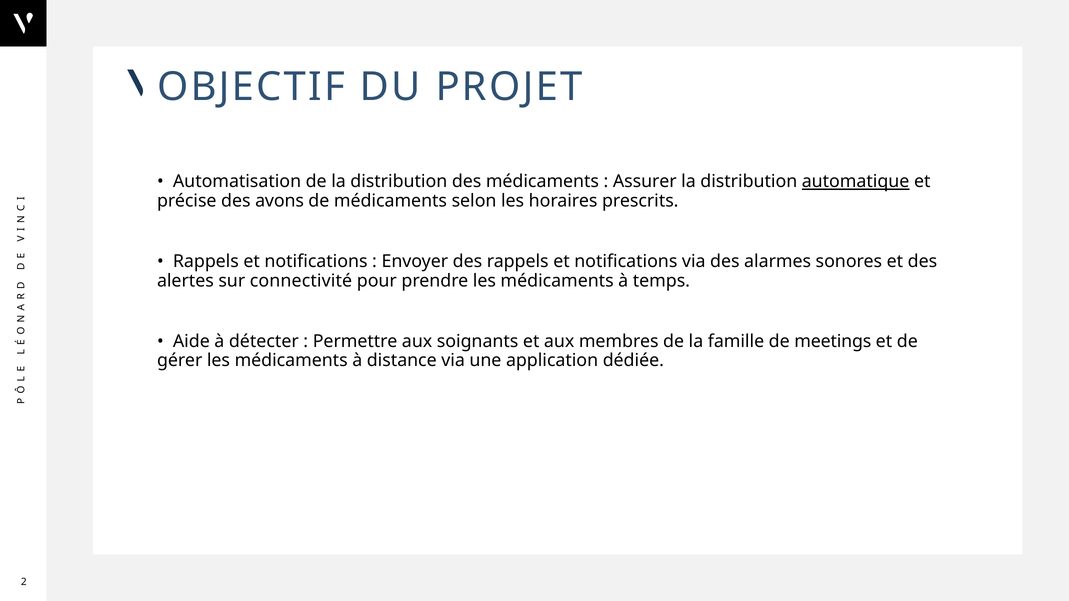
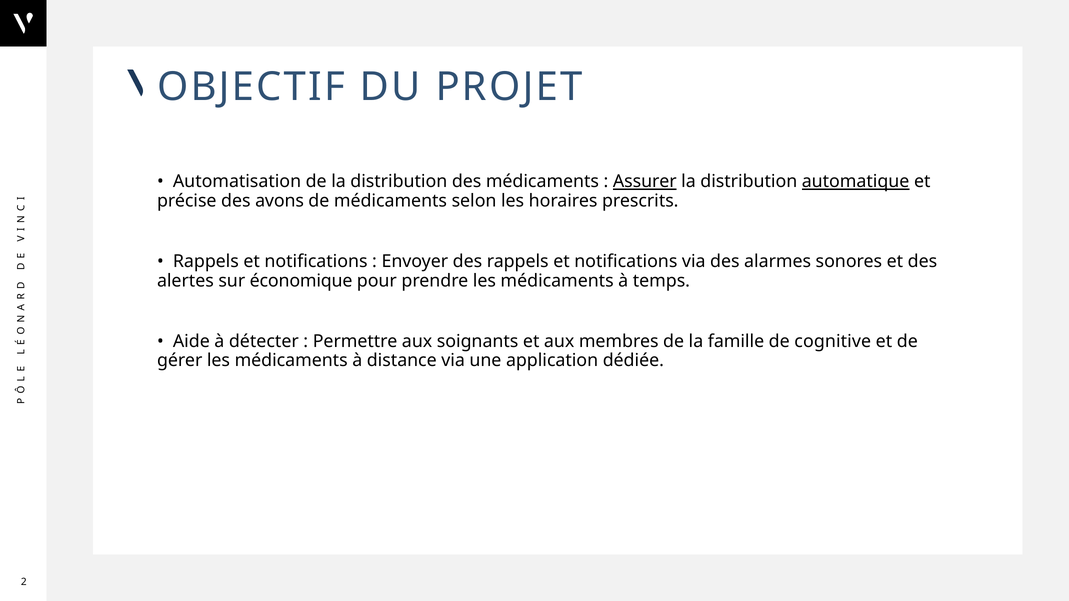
Assurer underline: none -> present
connectivité: connectivité -> économique
meetings: meetings -> cognitive
